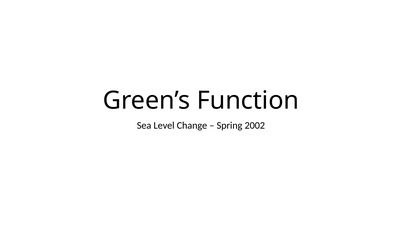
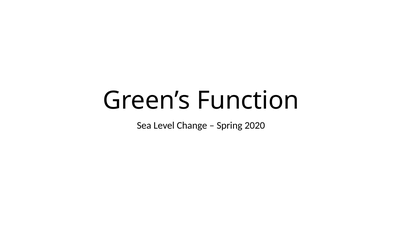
2002: 2002 -> 2020
